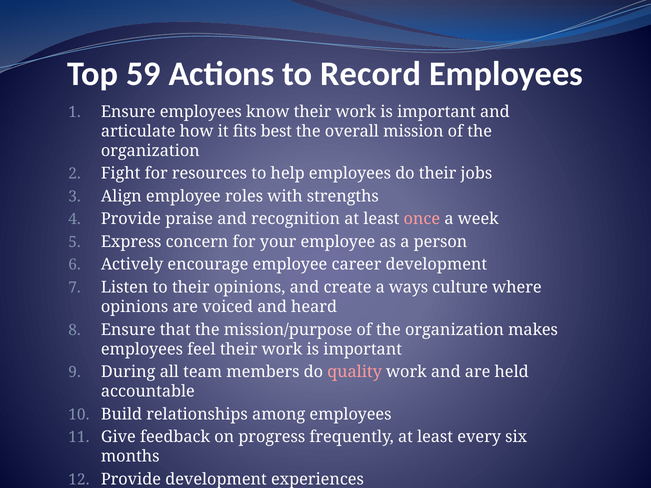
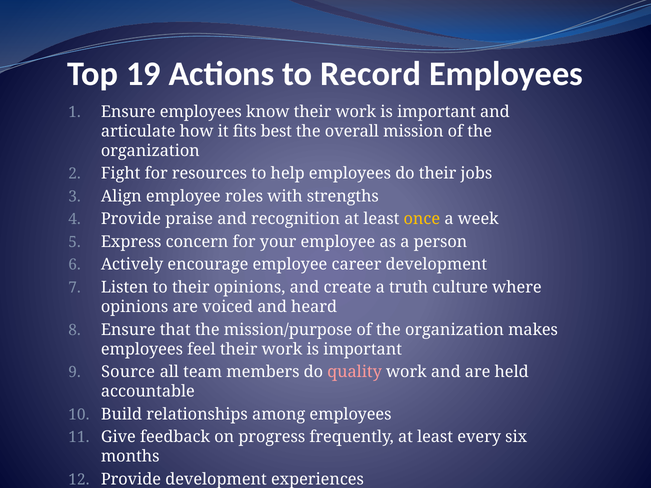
59: 59 -> 19
once colour: pink -> yellow
ways: ways -> truth
During: During -> Source
